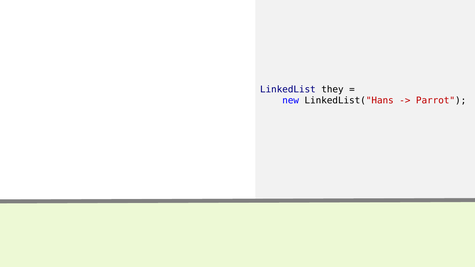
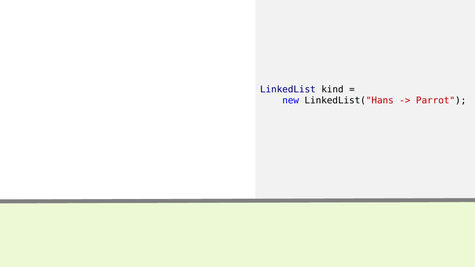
they: they -> kind
